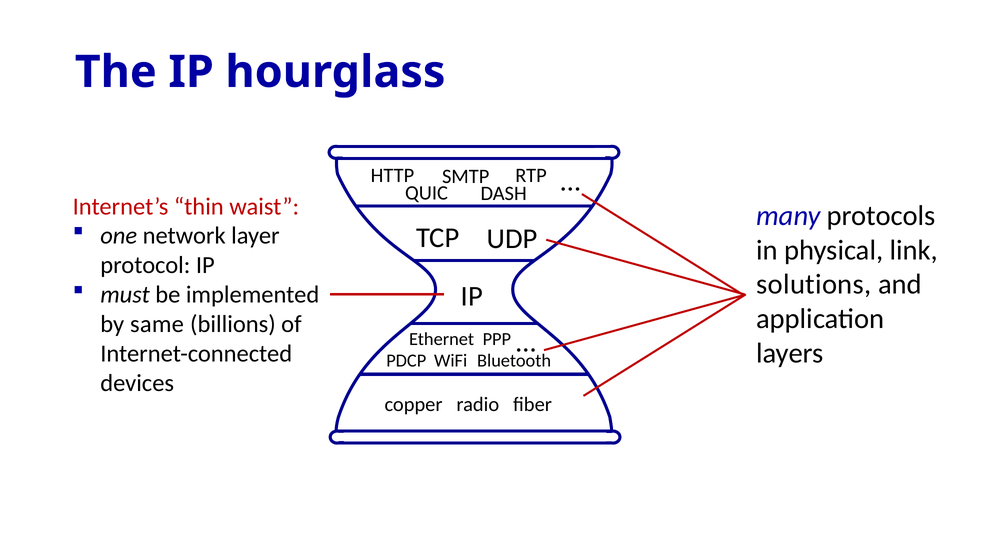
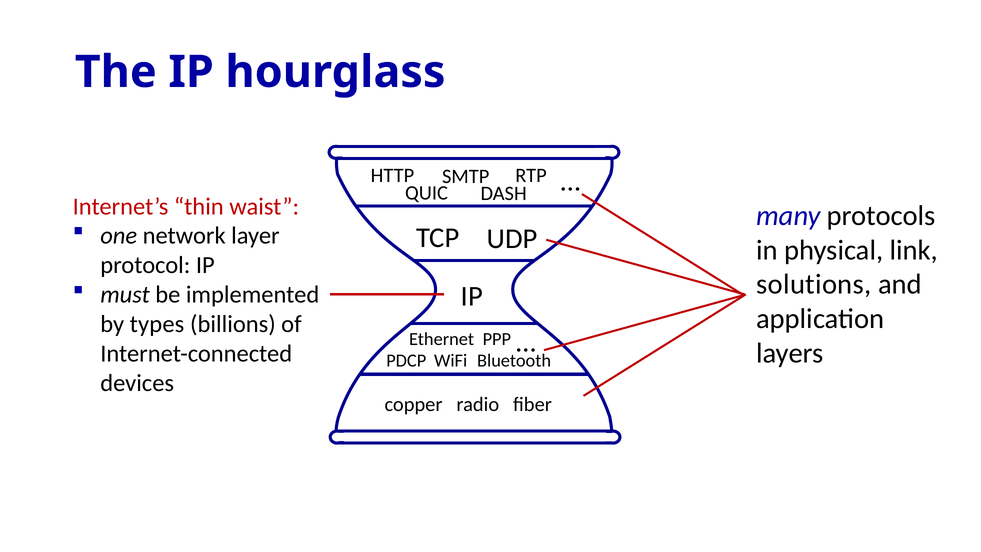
same: same -> types
